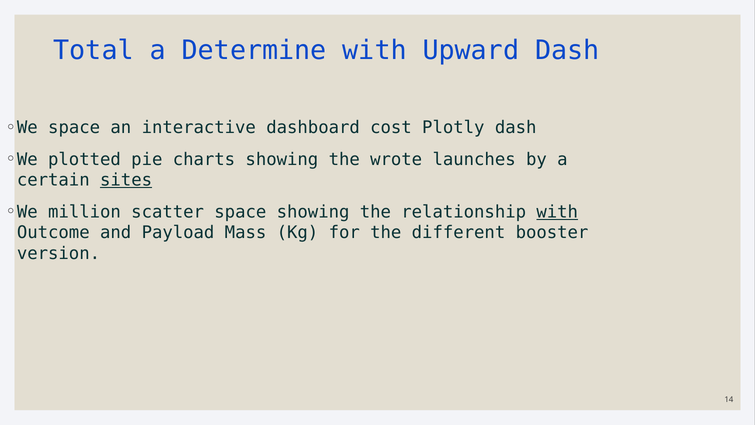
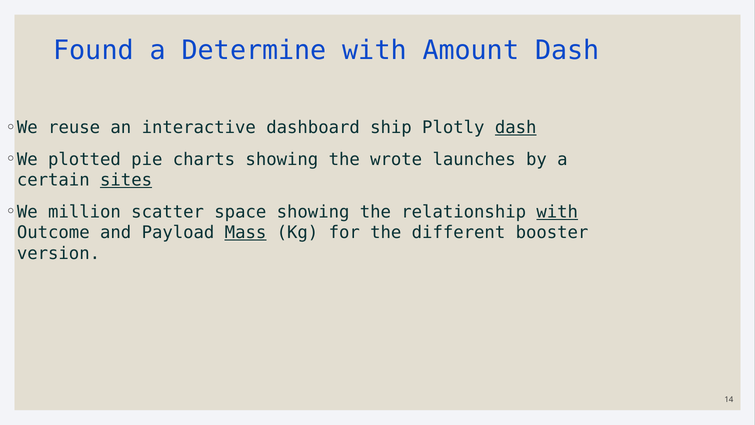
Total: Total -> Found
Upward: Upward -> Amount
space at (74, 127): space -> reuse
cost: cost -> ship
dash at (516, 127) underline: none -> present
Mass underline: none -> present
